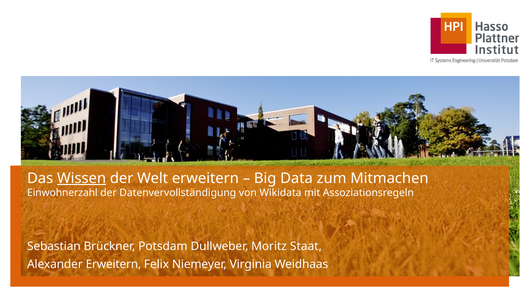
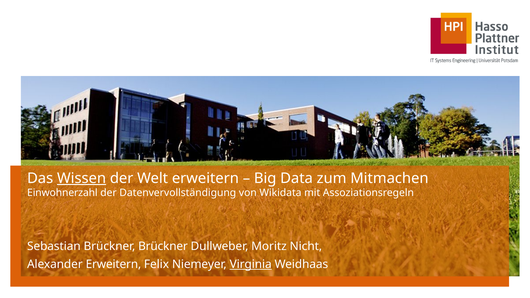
Brückner Potsdam: Potsdam -> Brückner
Staat: Staat -> Nicht
Virginia underline: none -> present
